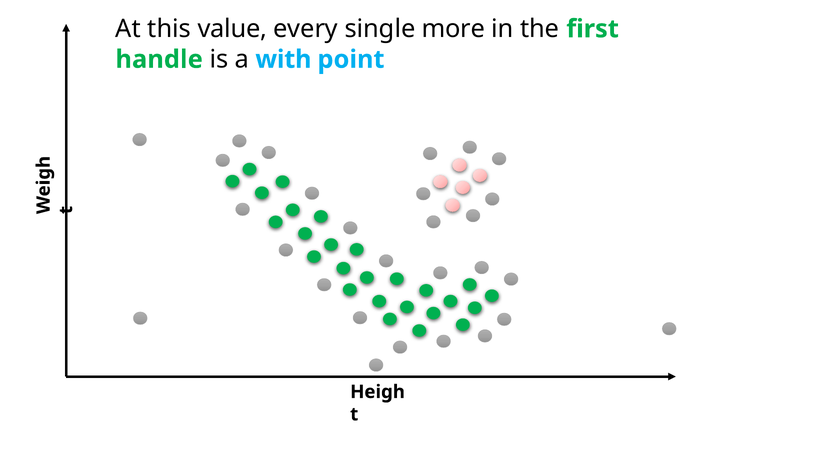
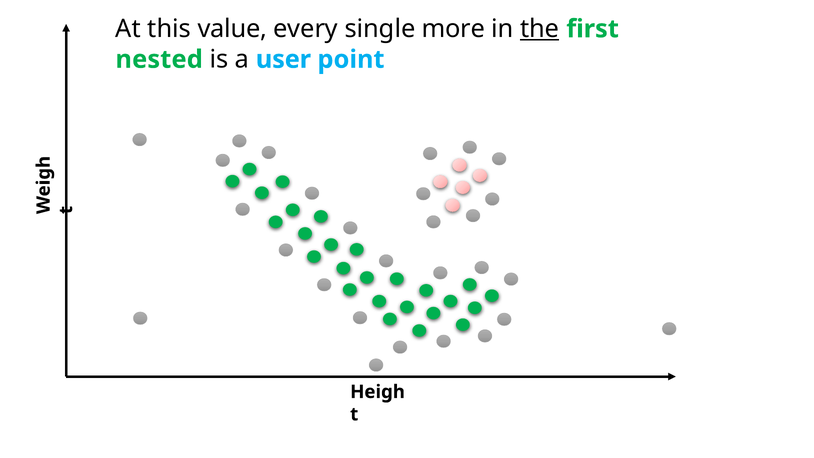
the underline: none -> present
handle: handle -> nested
with: with -> user
